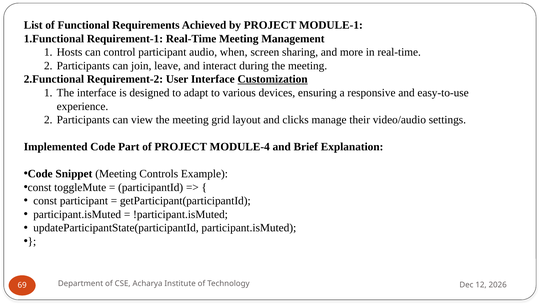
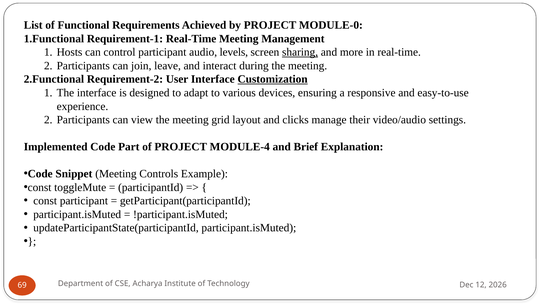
MODULE-1: MODULE-1 -> MODULE-0
when: when -> levels
sharing underline: none -> present
